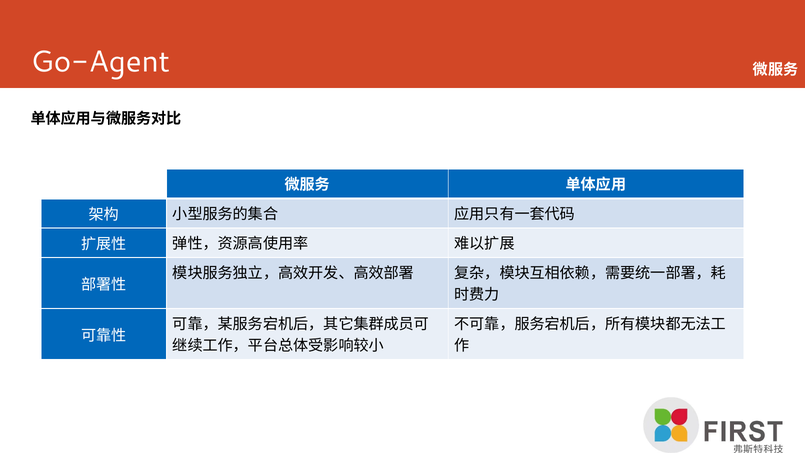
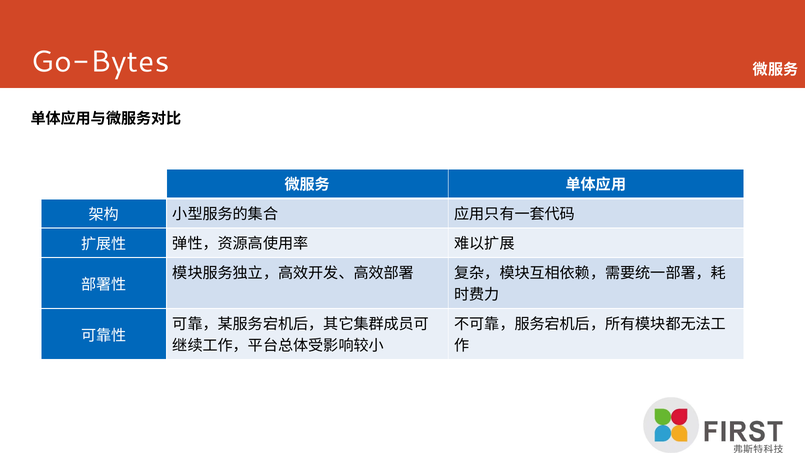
Go-Agent: Go-Agent -> Go-Bytes
